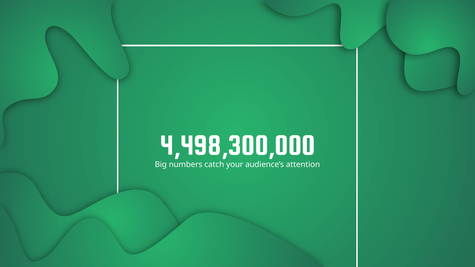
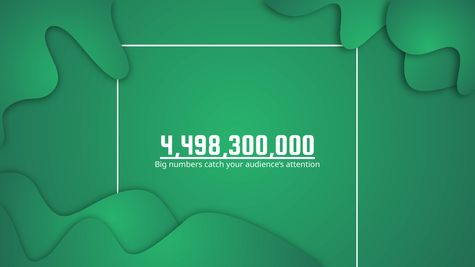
4,498,300,000 underline: none -> present
